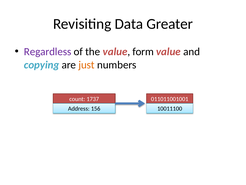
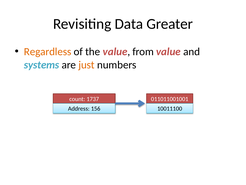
Regardless colour: purple -> orange
form: form -> from
copying: copying -> systems
